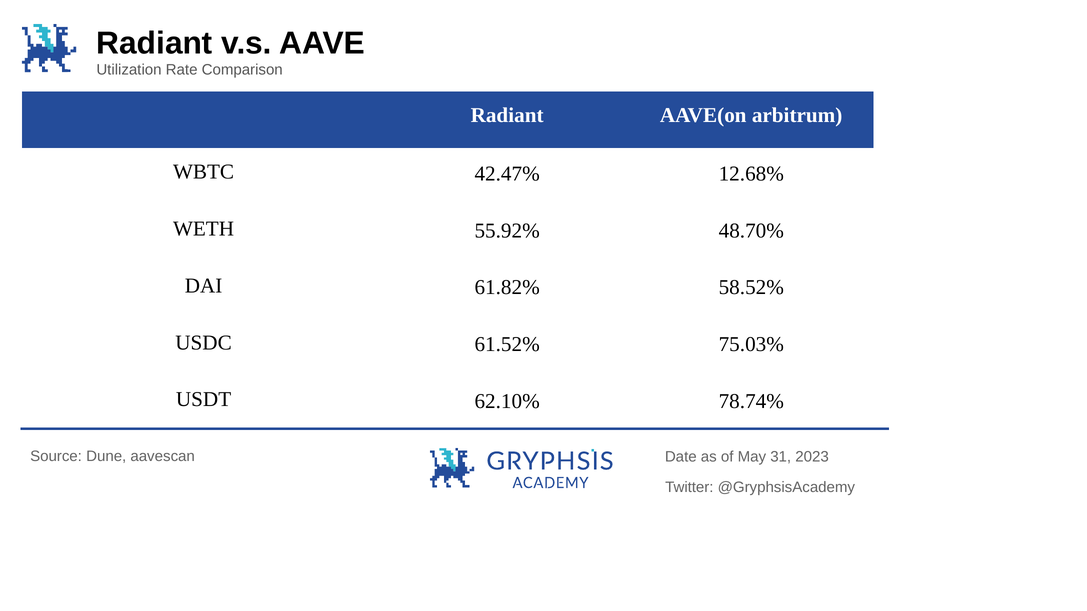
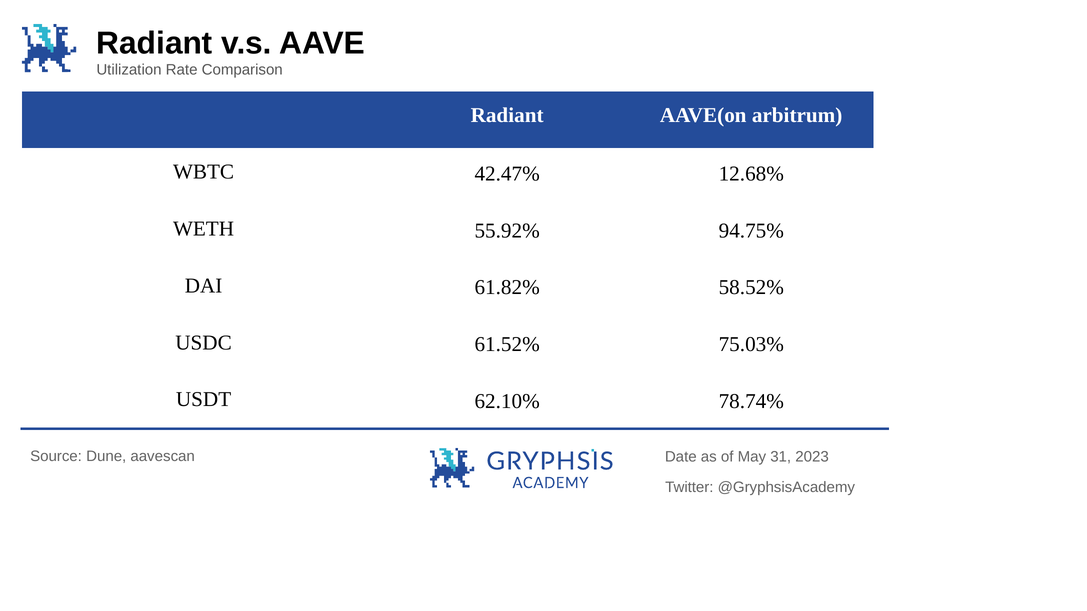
48.70%: 48.70% -> 94.75%
